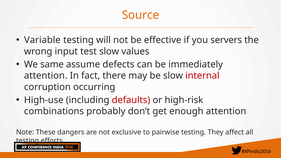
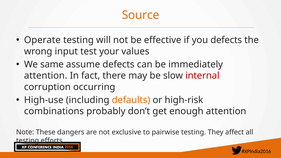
Variable: Variable -> Operate
you servers: servers -> defects
test slow: slow -> your
defaults colour: red -> orange
